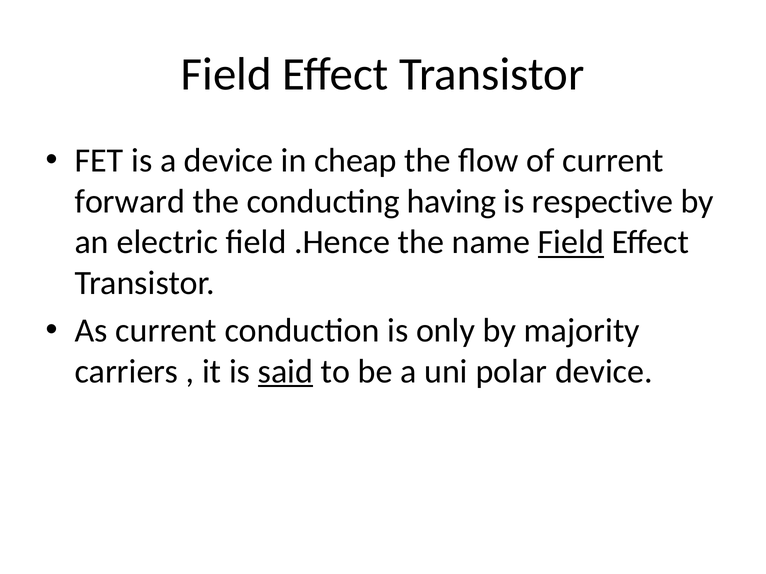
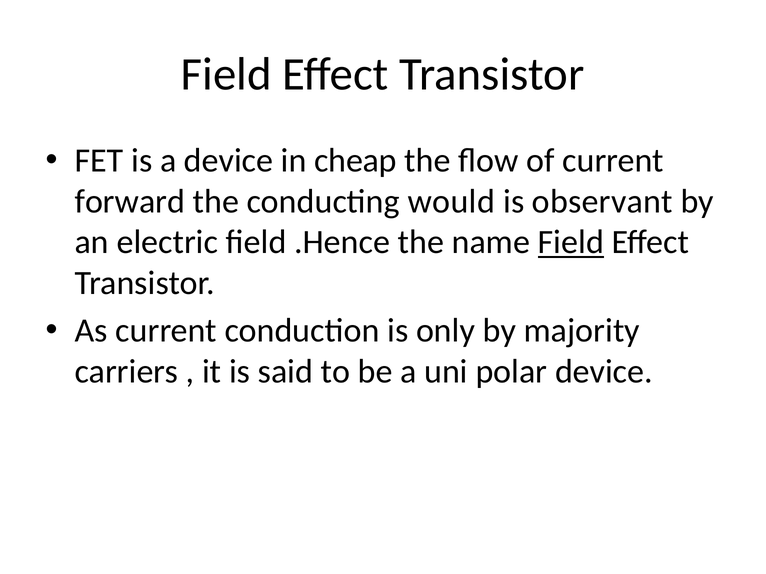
having: having -> would
respective: respective -> observant
said underline: present -> none
